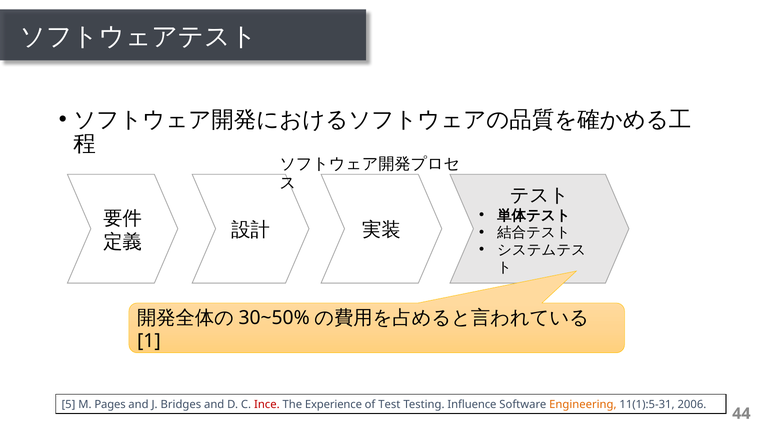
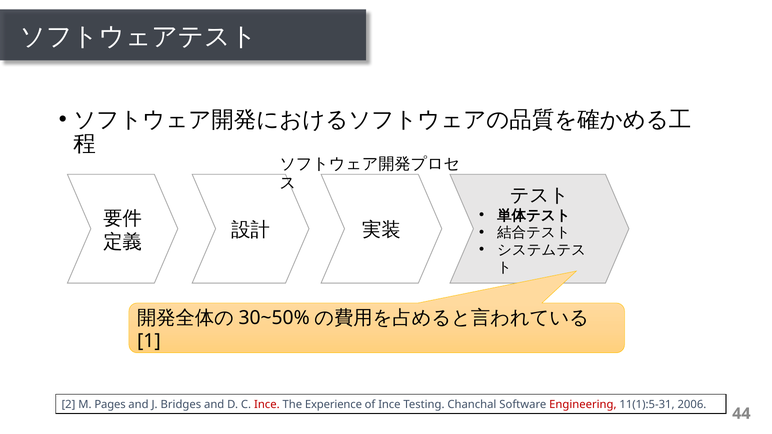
5: 5 -> 2
of Test: Test -> Ince
Inﬂuence: Inﬂuence -> Chanchal
Engineering colour: orange -> red
